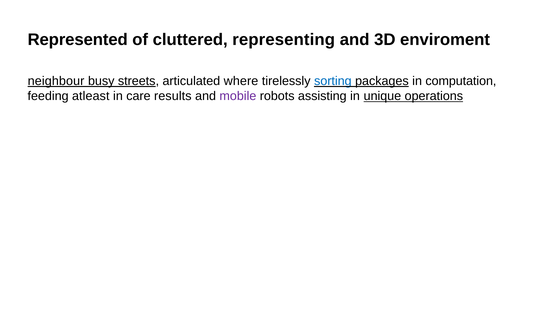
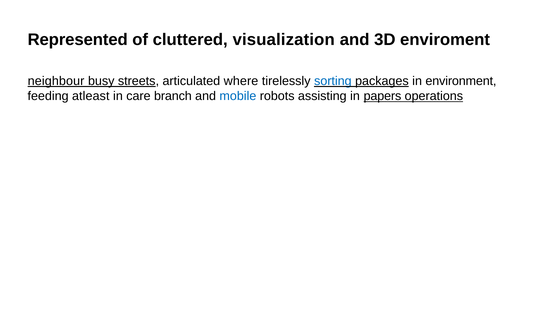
representing: representing -> visualization
computation: computation -> environment
results: results -> branch
mobile colour: purple -> blue
unique: unique -> papers
